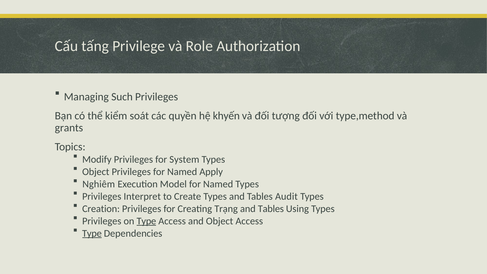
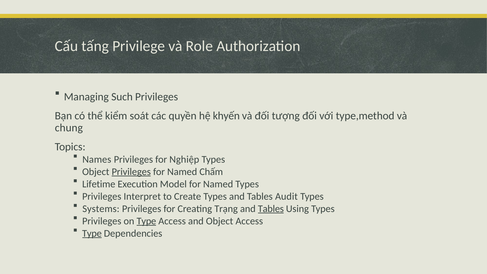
grants: grants -> chung
Modify: Modify -> Names
System: System -> Nghiệp
Privileges at (131, 172) underline: none -> present
Apply: Apply -> Chấm
Nghiêm: Nghiêm -> Lifetime
Creation: Creation -> Systems
Tables at (271, 209) underline: none -> present
